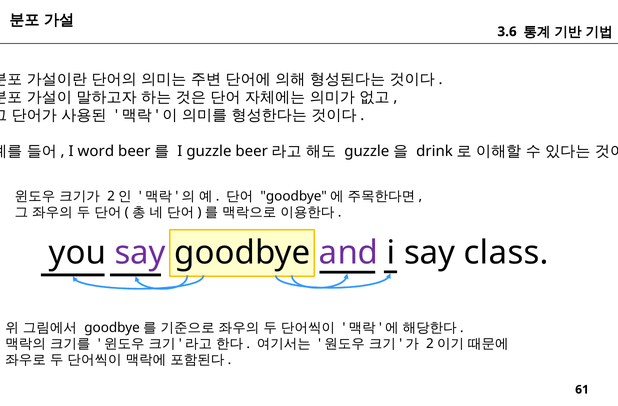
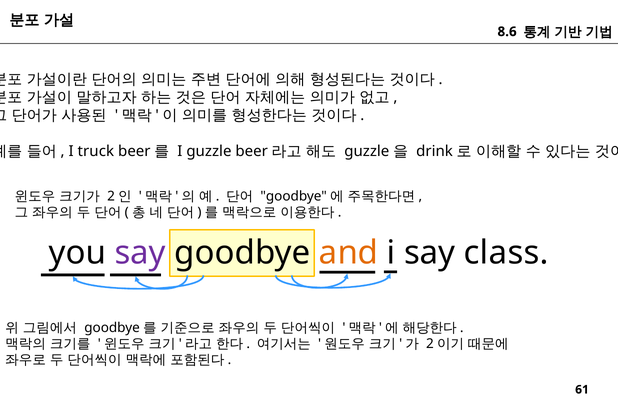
3.6: 3.6 -> 8.6
word: word -> truck
and colour: purple -> orange
